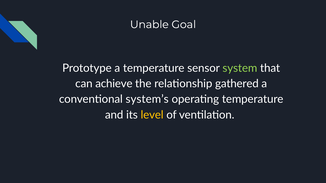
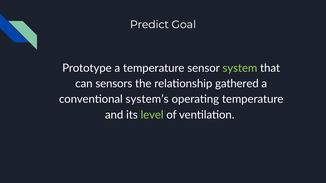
Unable: Unable -> Predict
achieve: achieve -> sensors
level colour: yellow -> light green
